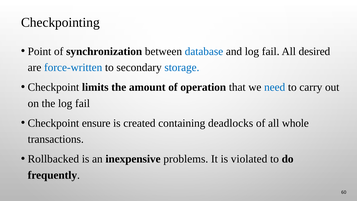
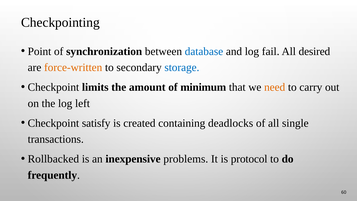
force-written colour: blue -> orange
operation: operation -> minimum
need colour: blue -> orange
the log fail: fail -> left
ensure: ensure -> satisfy
whole: whole -> single
violated: violated -> protocol
